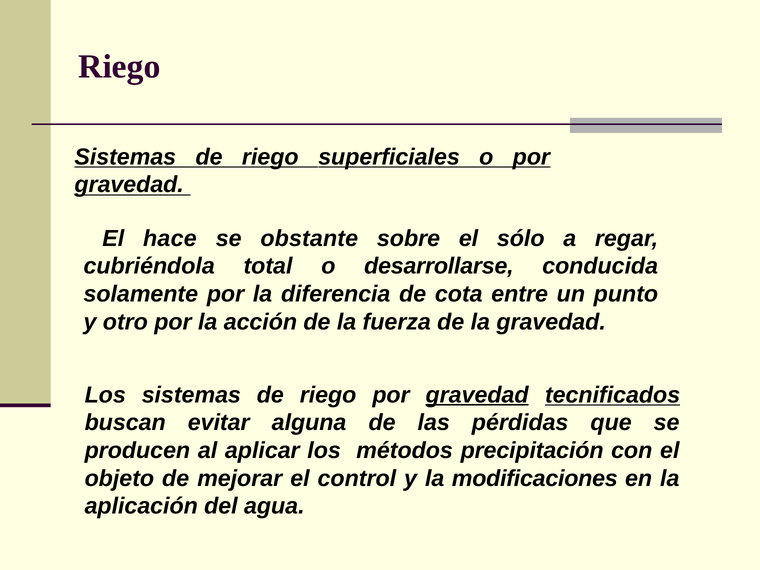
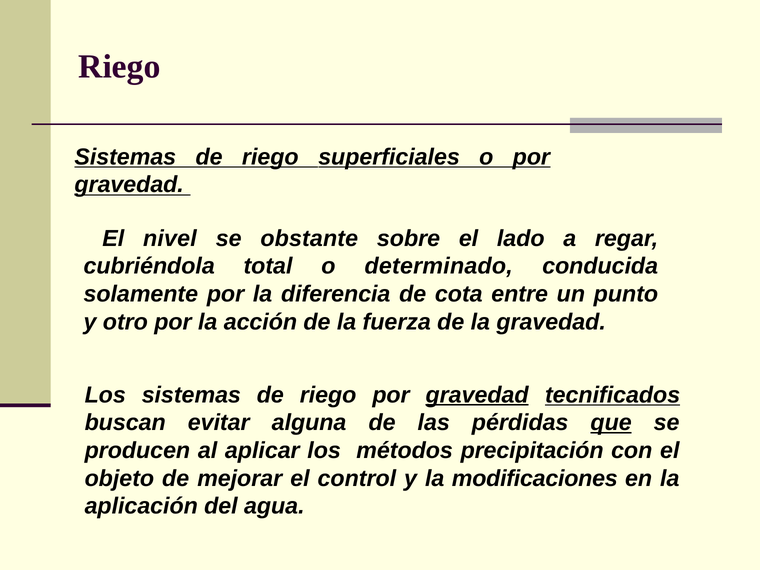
hace: hace -> nivel
sólo: sólo -> lado
desarrollarse: desarrollarse -> determinado
que underline: none -> present
